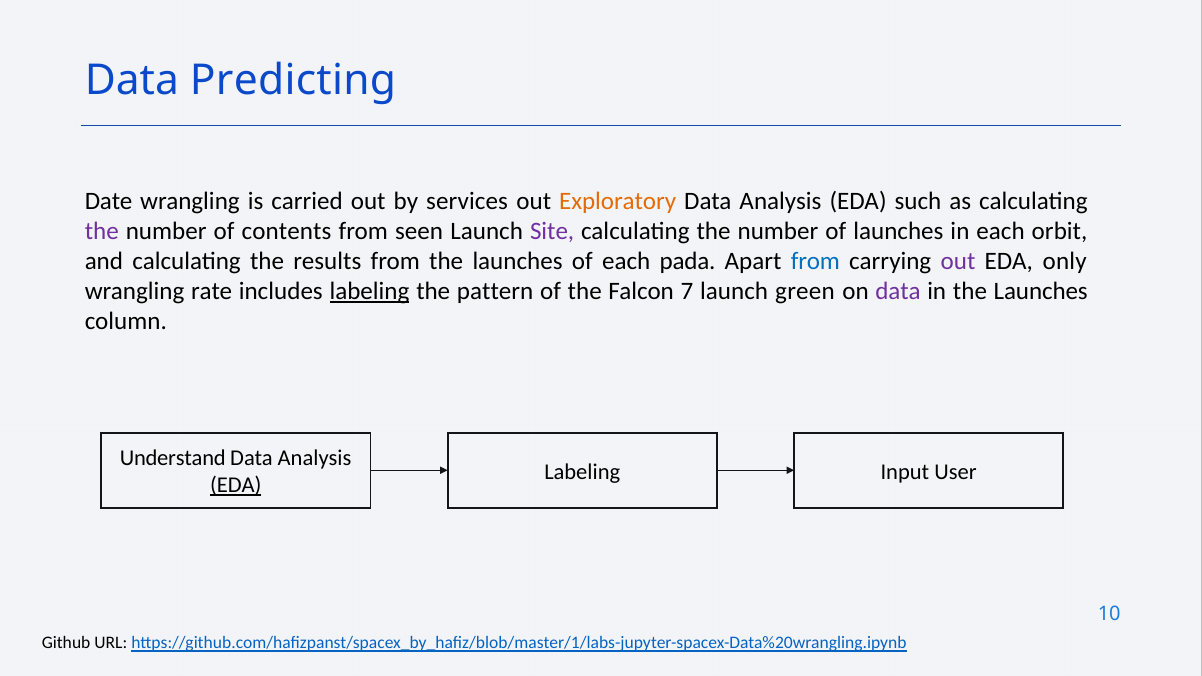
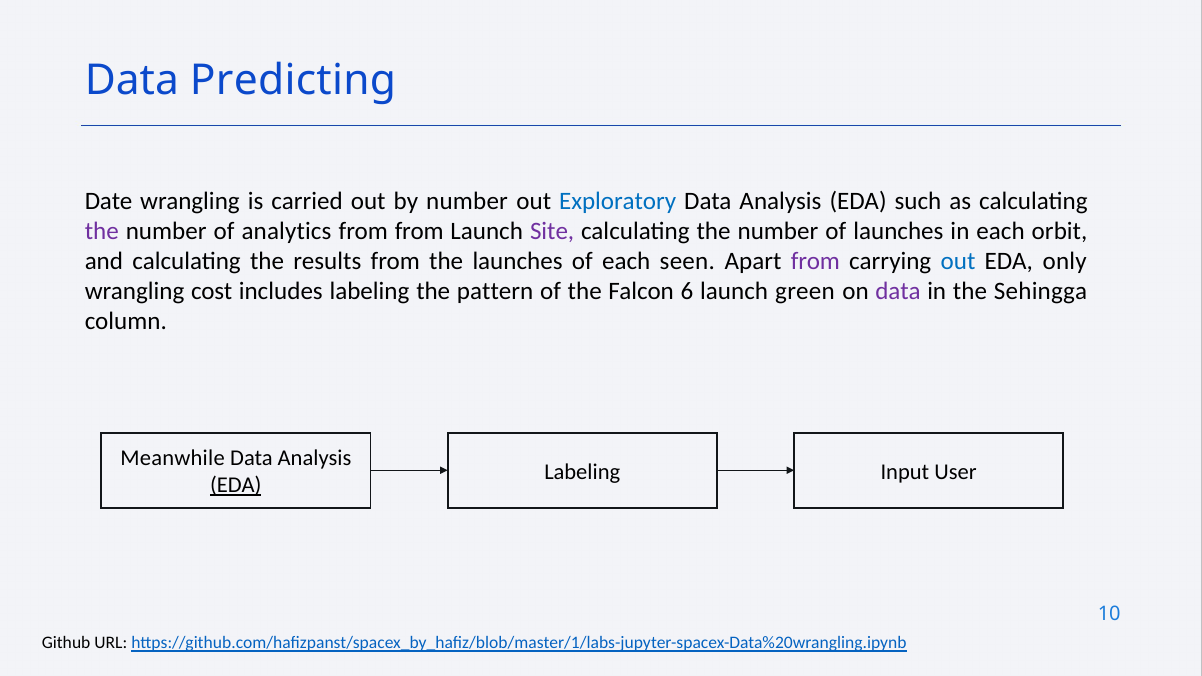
by services: services -> number
Exploratory colour: orange -> blue
contents: contents -> analytics
from seen: seen -> from
pada: pada -> seen
from at (815, 261) colour: blue -> purple
out at (958, 261) colour: purple -> blue
rate: rate -> cost
labeling at (369, 291) underline: present -> none
7: 7 -> 6
in the Launches: Launches -> Sehingga
Understand: Understand -> Meanwhile
